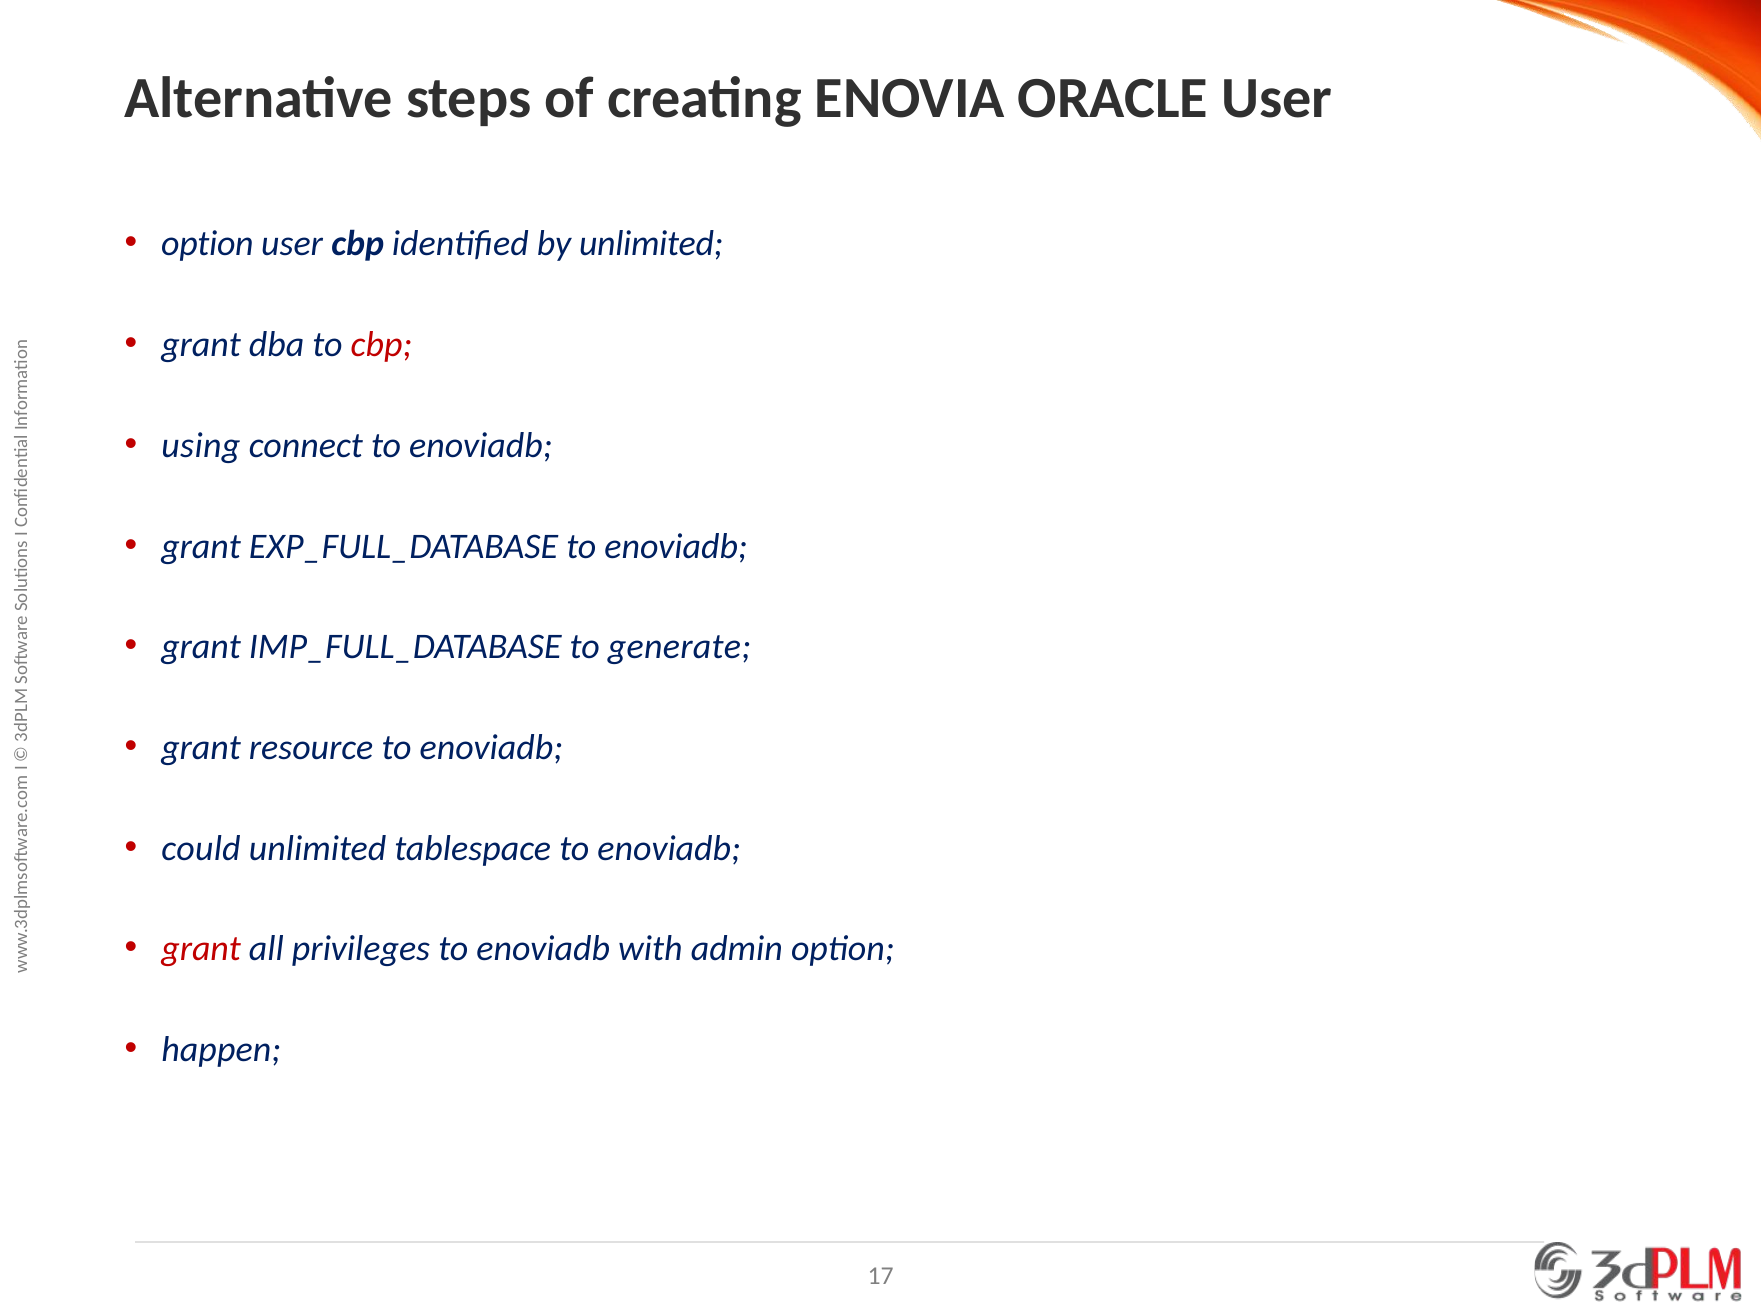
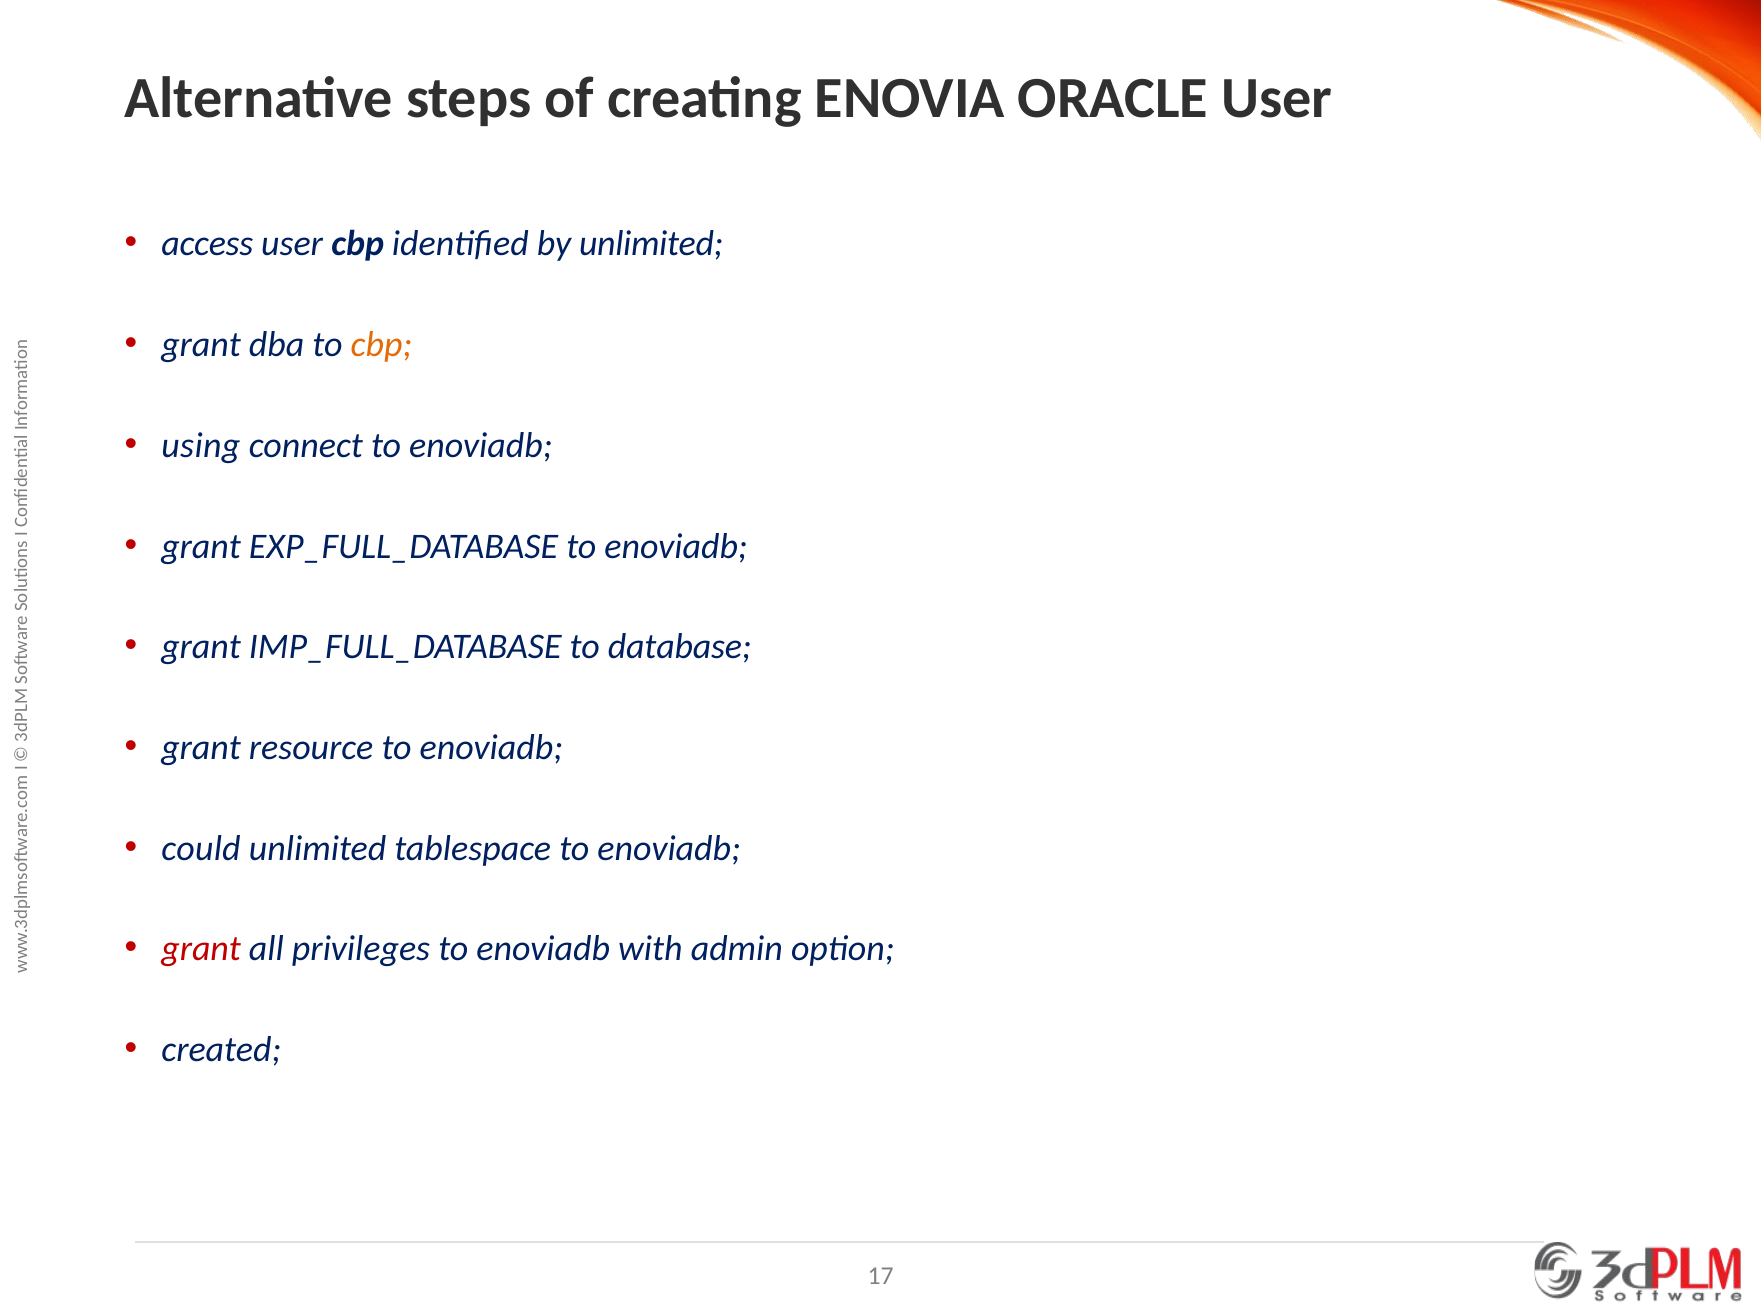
option at (207, 244): option -> access
cbp at (381, 345) colour: red -> orange
generate: generate -> database
happen: happen -> created
